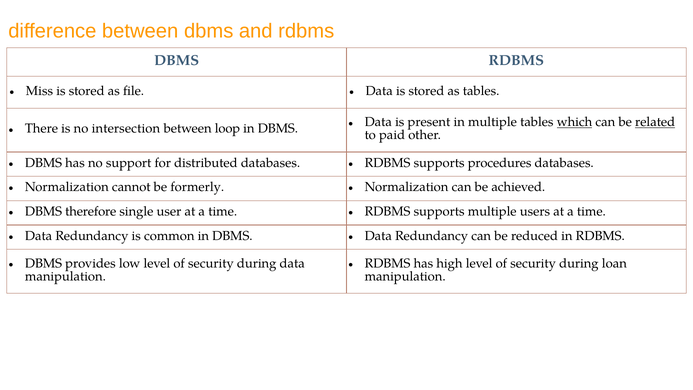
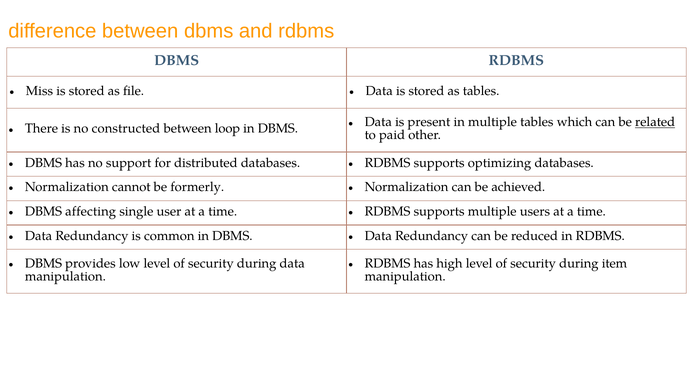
which underline: present -> none
intersection: intersection -> constructed
procedures: procedures -> optimizing
therefore: therefore -> affecting
loan: loan -> item
